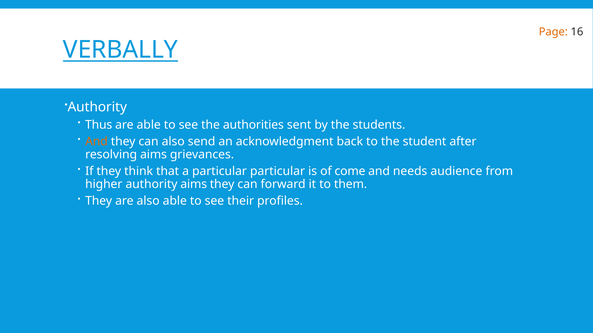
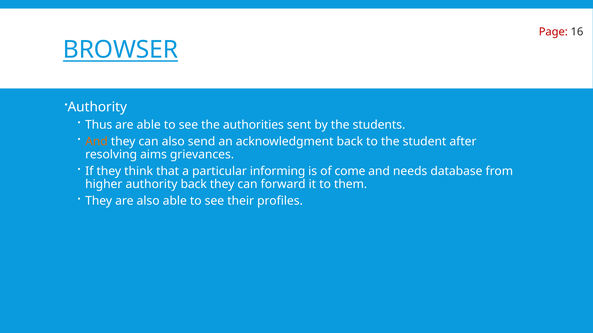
Page colour: orange -> red
VERBALLY: VERBALLY -> BROWSER
particular particular: particular -> informing
audience: audience -> database
authority aims: aims -> back
